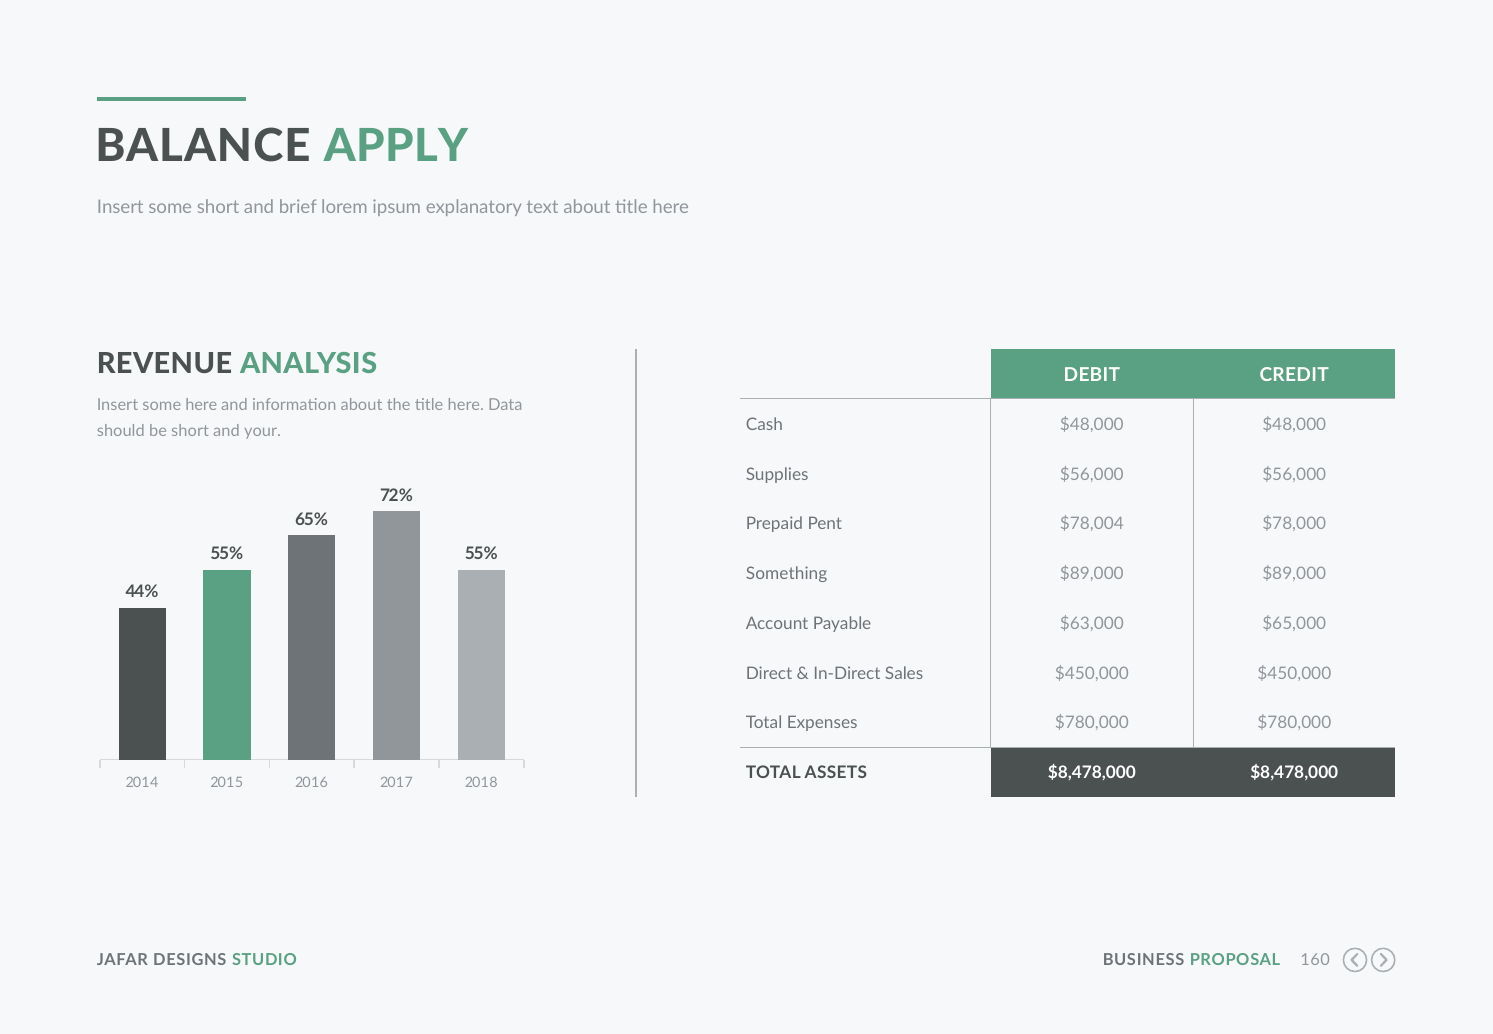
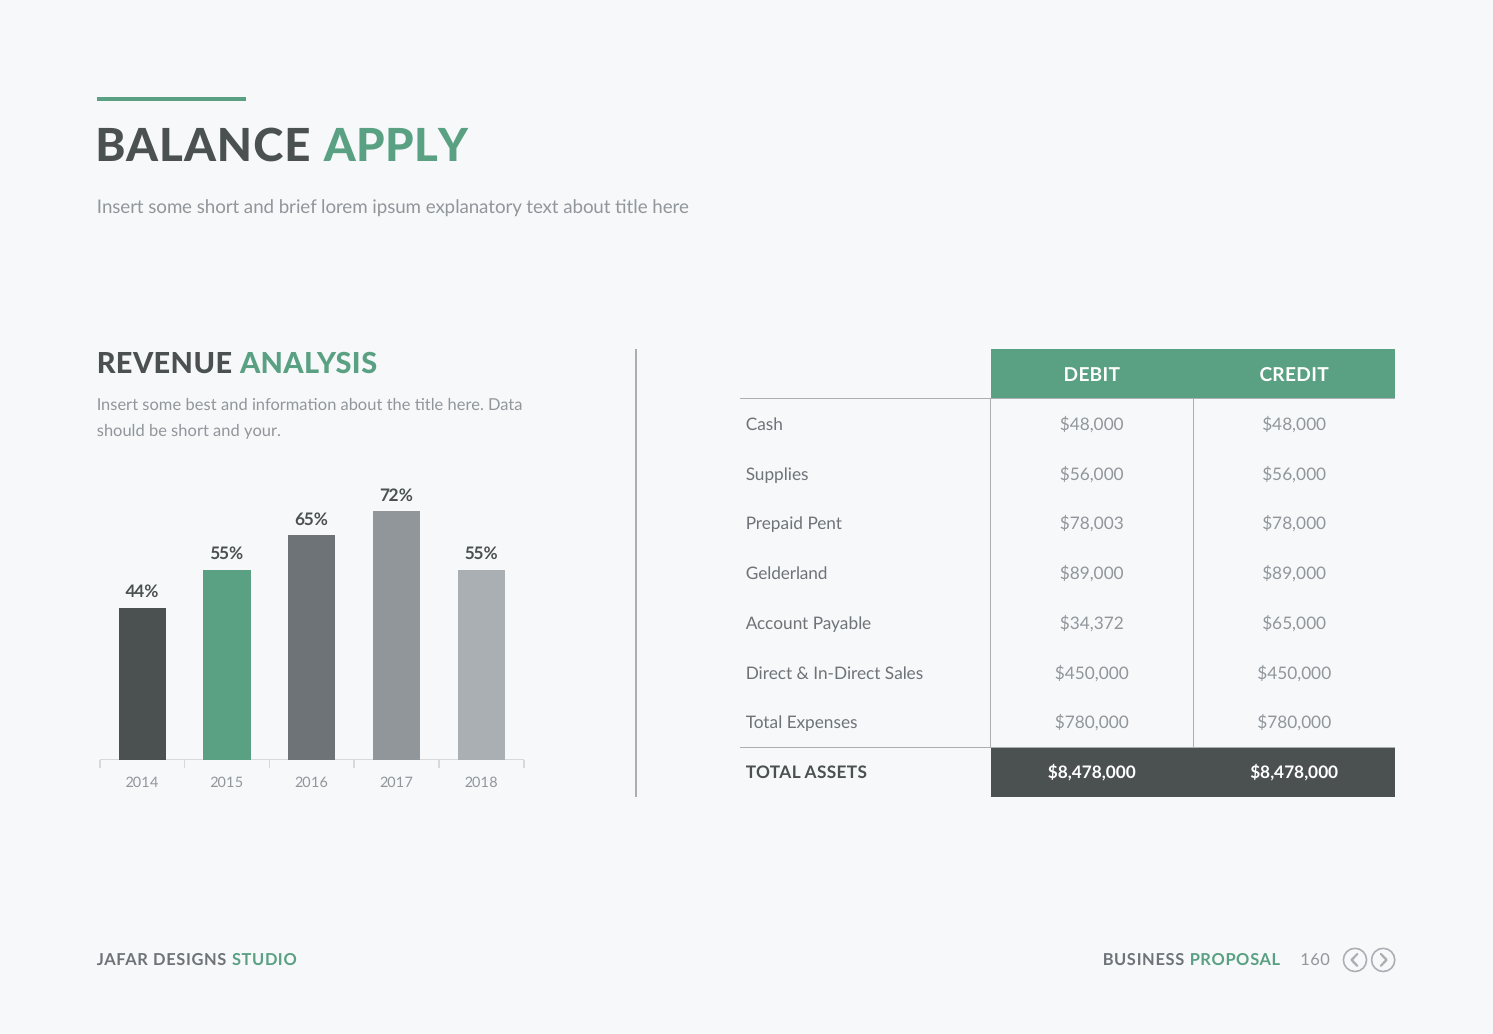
some here: here -> best
$78,004: $78,004 -> $78,003
Something: Something -> Gelderland
$63,000: $63,000 -> $34,372
